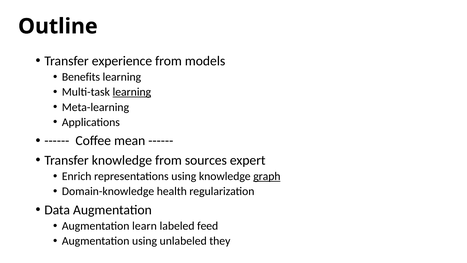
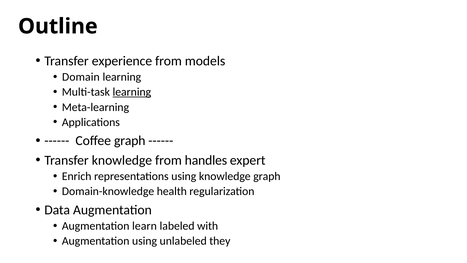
Benefits: Benefits -> Domain
Coffee mean: mean -> graph
sources: sources -> handles
graph at (267, 176) underline: present -> none
feed: feed -> with
